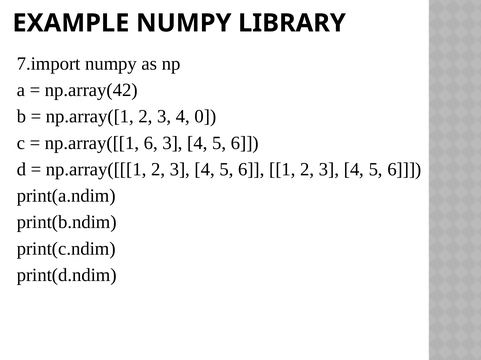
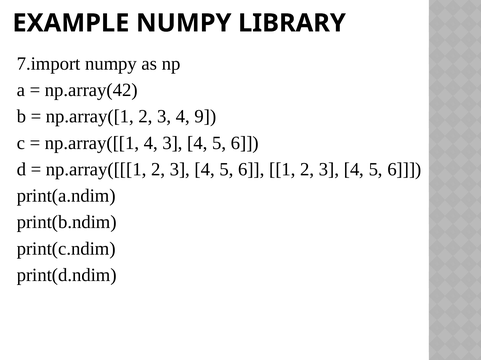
0: 0 -> 9
np.array([[1 6: 6 -> 4
